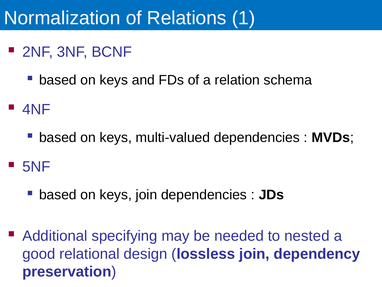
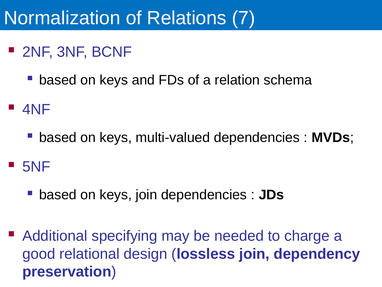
1: 1 -> 7
nested: nested -> charge
